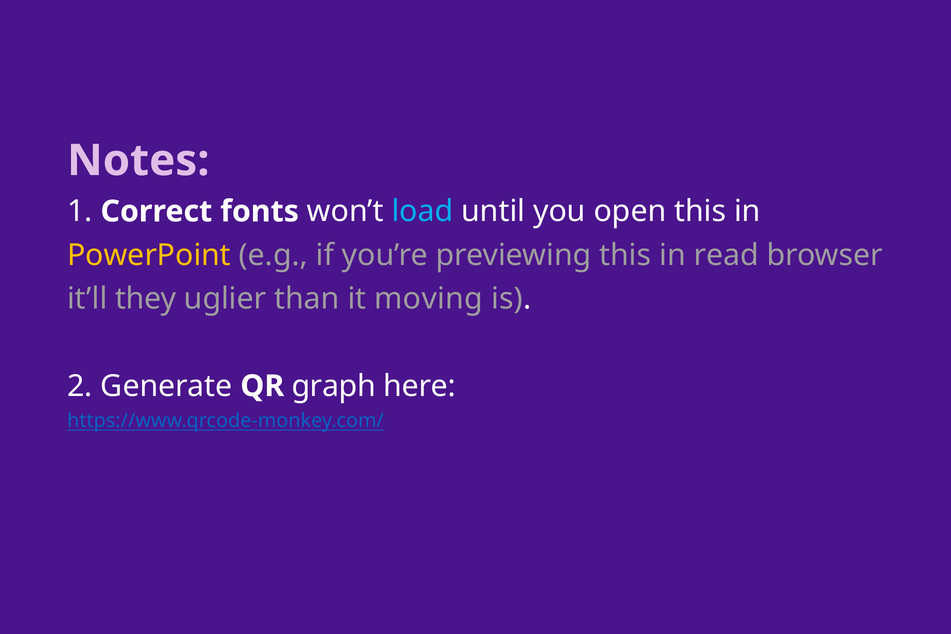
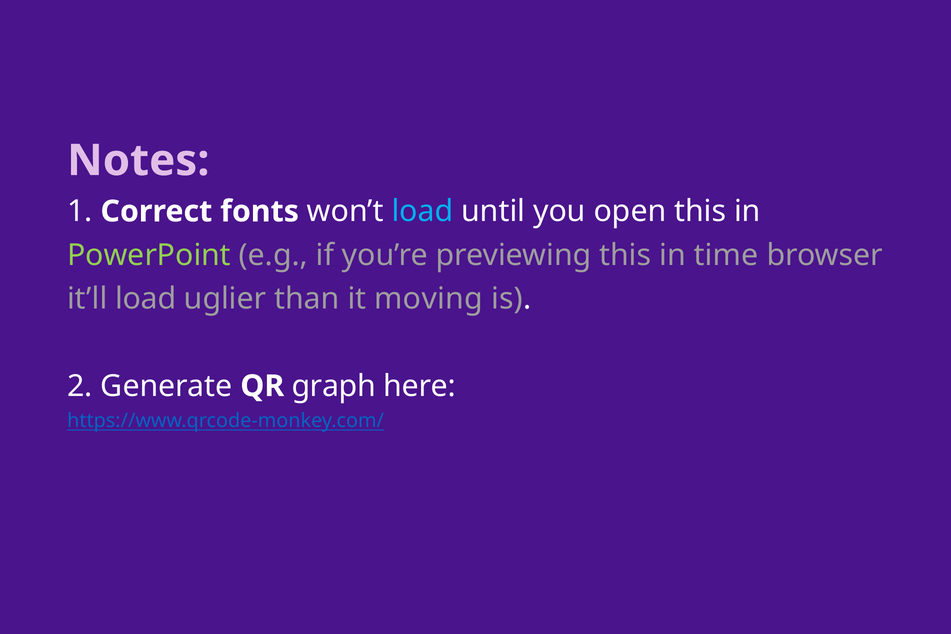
PowerPoint colour: yellow -> light green
read: read -> time
it’ll they: they -> load
